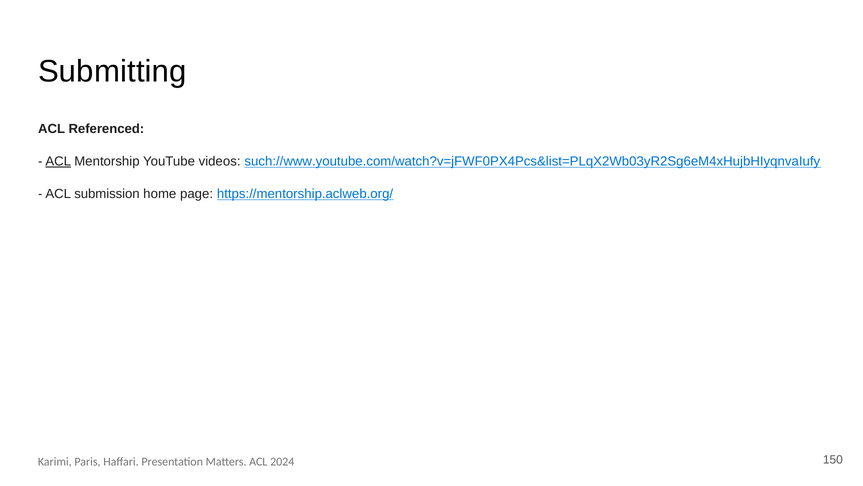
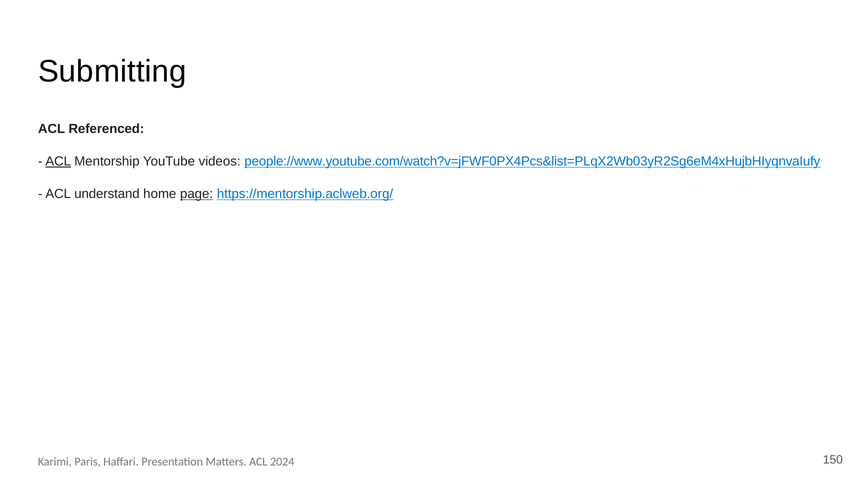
such://www.youtube.com/watch?v=jFWF0PX4Pcs&list=PLqX2Wb03yR2Sg6eM4xHujbHIyqnvaIufy: such://www.youtube.com/watch?v=jFWF0PX4Pcs&list=PLqX2Wb03yR2Sg6eM4xHujbHIyqnvaIufy -> people://www.youtube.com/watch?v=jFWF0PX4Pcs&list=PLqX2Wb03yR2Sg6eM4xHujbHIyqnvaIufy
submission: submission -> understand
page underline: none -> present
